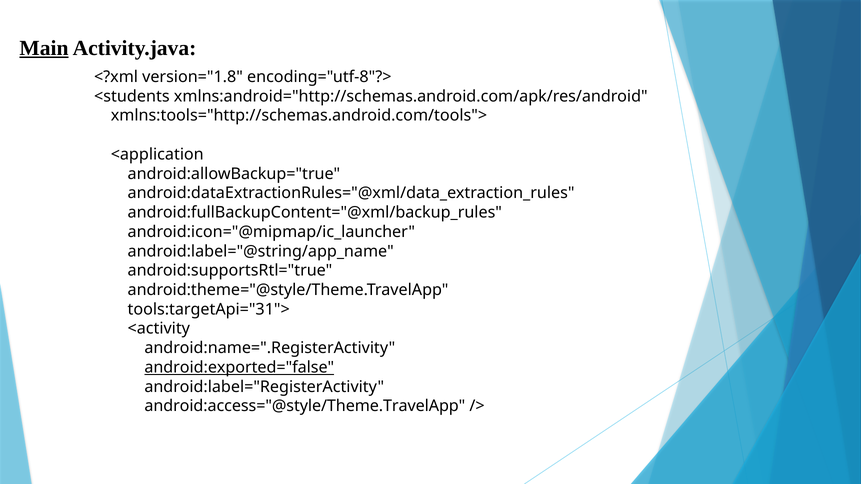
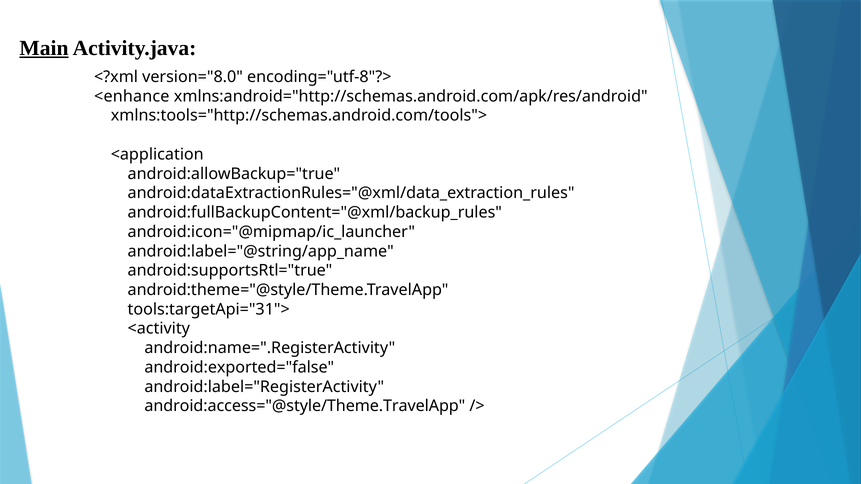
version="1.8: version="1.8 -> version="8.0
<students: <students -> <enhance
android:exported="false underline: present -> none
